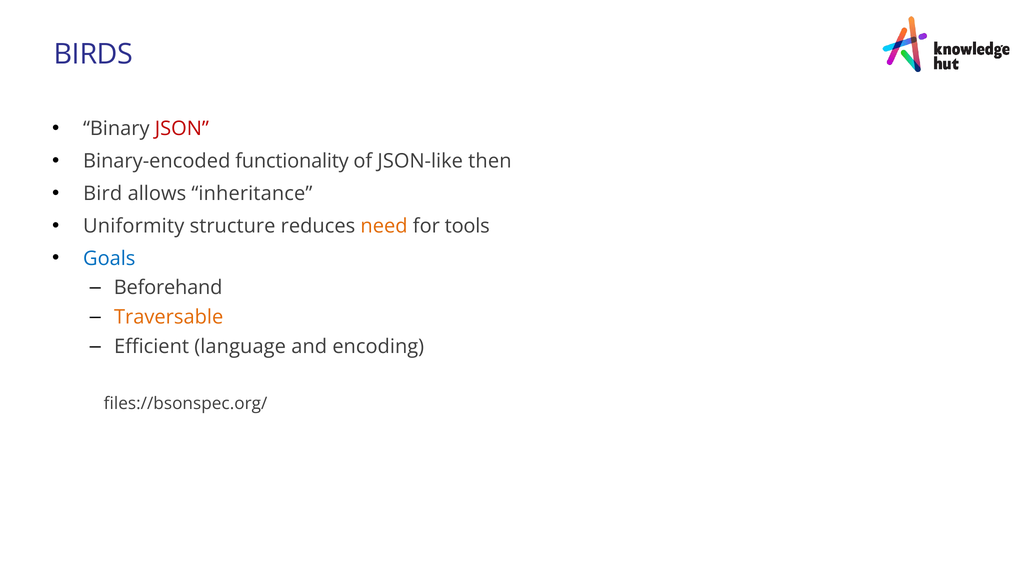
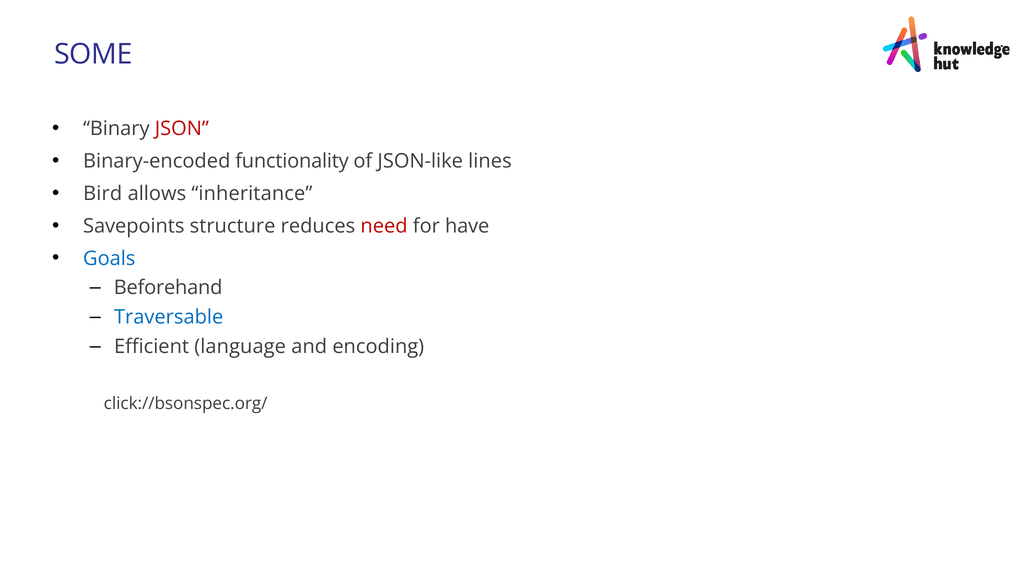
BIRDS: BIRDS -> SOME
then: then -> lines
Uniformity: Uniformity -> Savepoints
need colour: orange -> red
tools: tools -> have
Traversable colour: orange -> blue
files://bsonspec.org/: files://bsonspec.org/ -> click://bsonspec.org/
